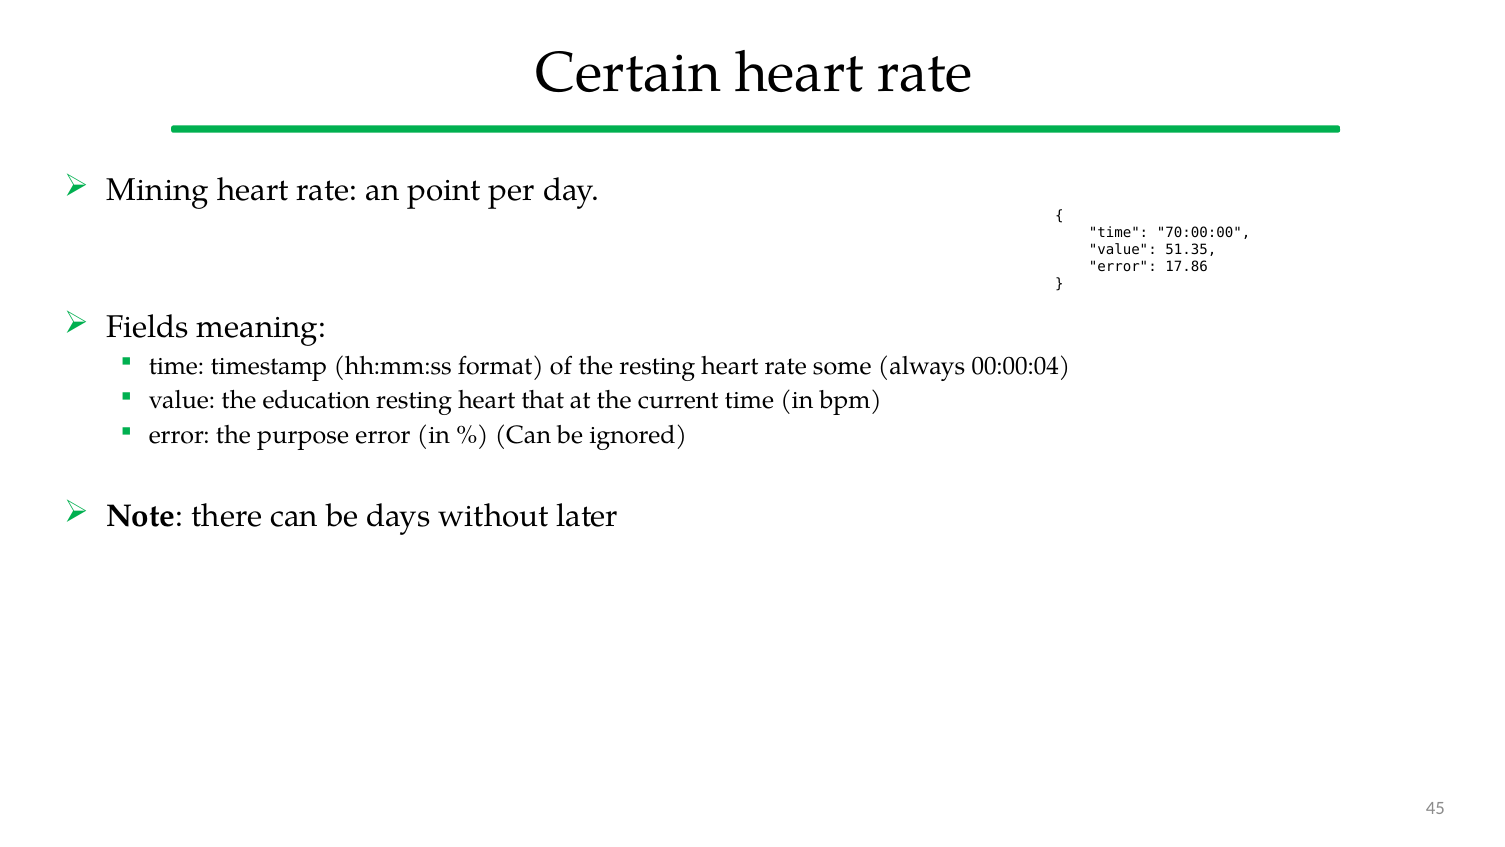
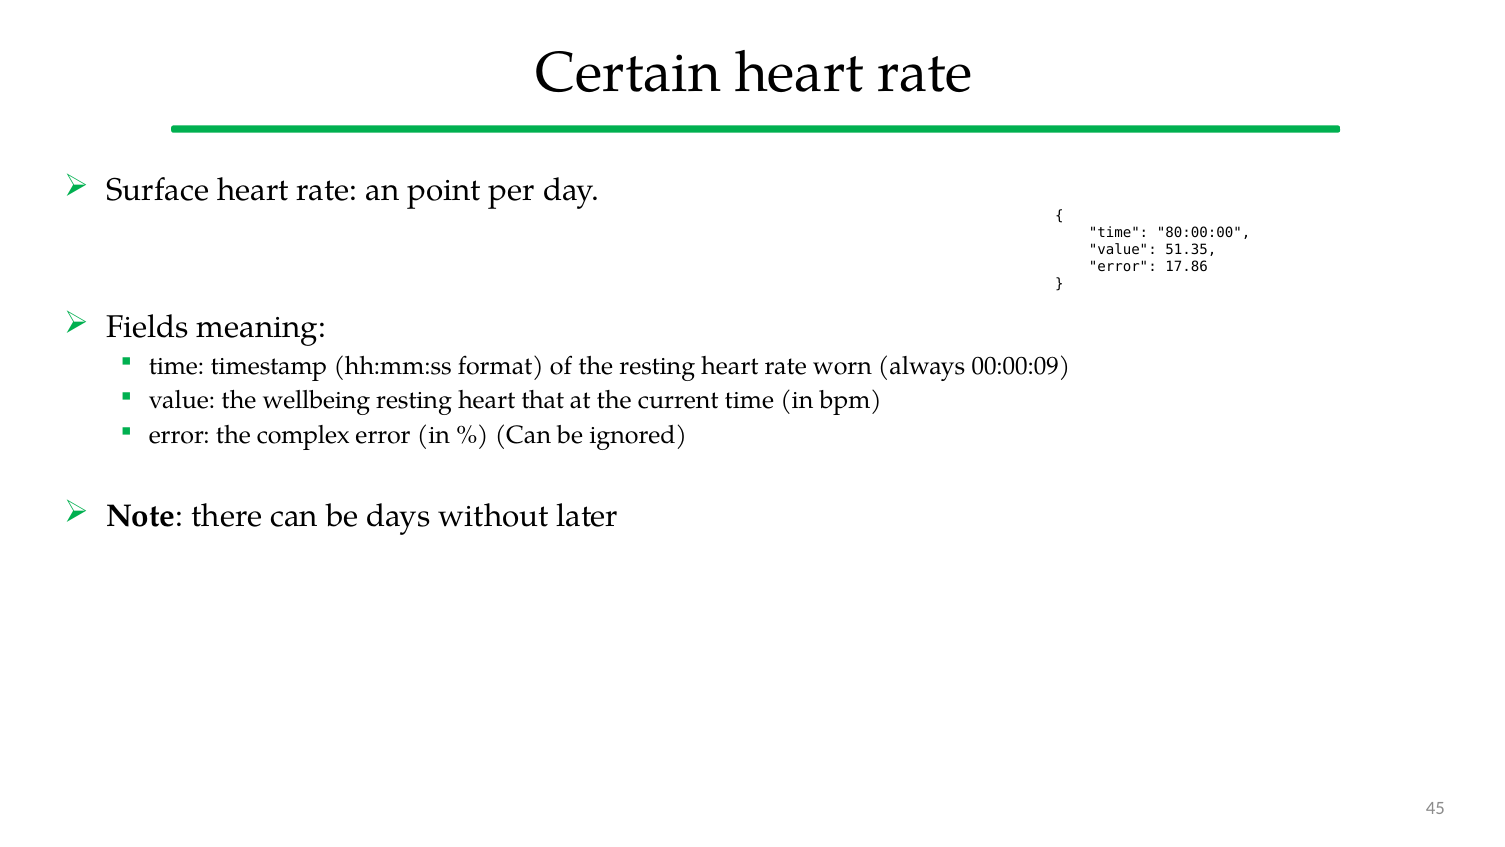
Mining: Mining -> Surface
70:00:00: 70:00:00 -> 80:00:00
some: some -> worn
00:00:04: 00:00:04 -> 00:00:09
education: education -> wellbeing
purpose: purpose -> complex
